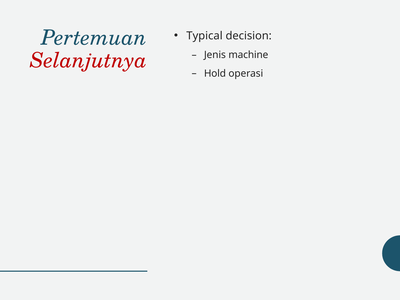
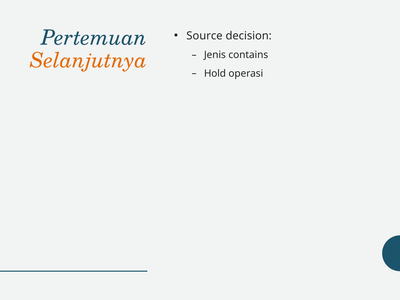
Typical: Typical -> Source
machine: machine -> contains
Selanjutnya colour: red -> orange
